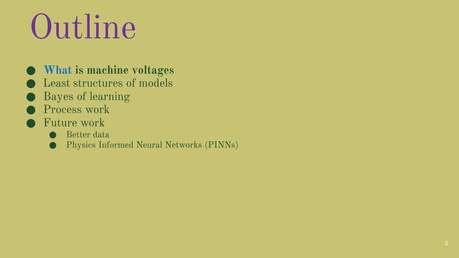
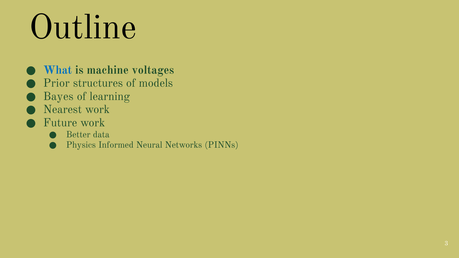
Outline colour: purple -> black
Least: Least -> Prior
Process: Process -> Nearest
